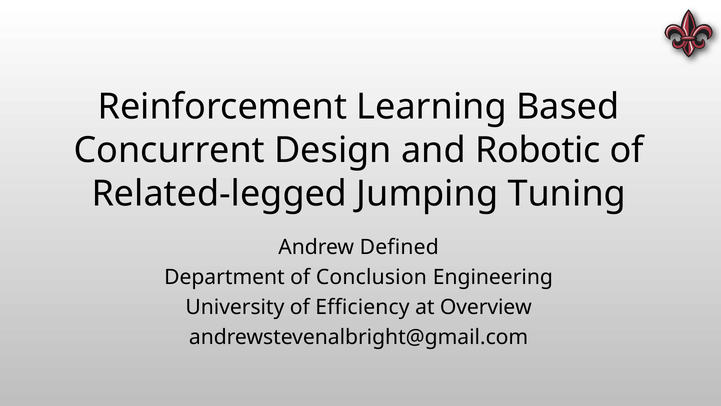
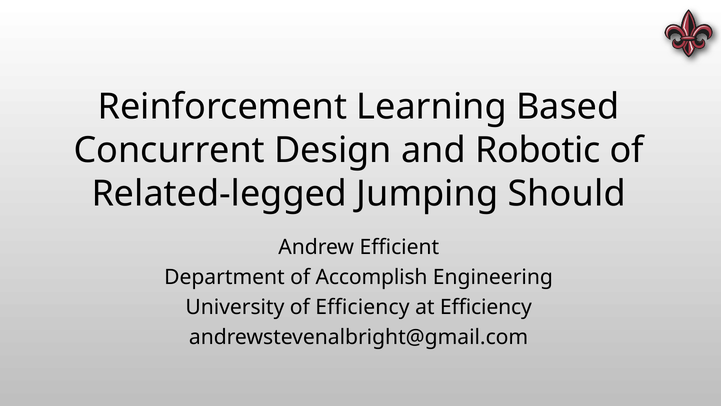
Tuning: Tuning -> Should
Defined: Defined -> Efficient
Conclusion: Conclusion -> Accomplish
at Overview: Overview -> Efficiency
